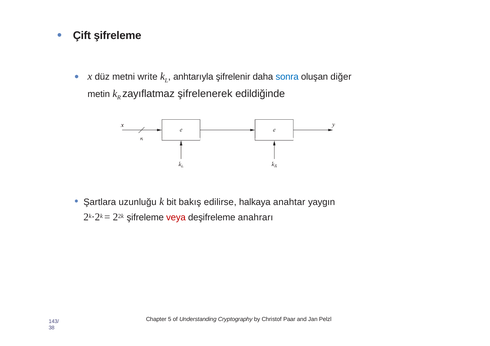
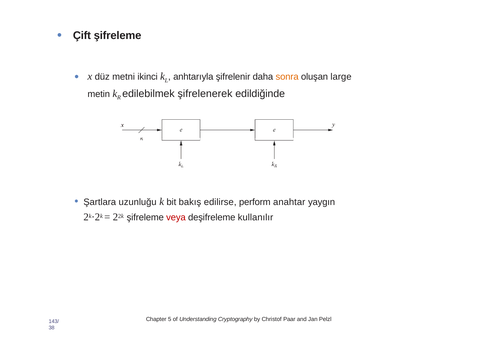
write: write -> ikinci
sonra colour: blue -> orange
diğer: diğer -> large
zayıflatmaz: zayıflatmaz -> edilebilmek
halkaya: halkaya -> perform
anahrarı: anahrarı -> kullanılır
